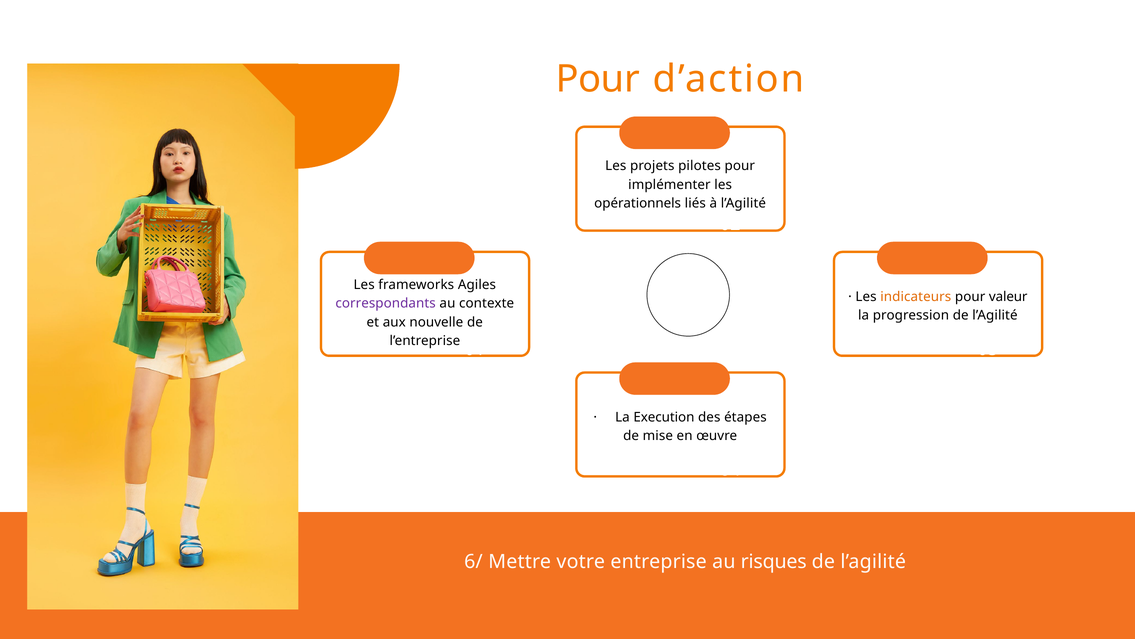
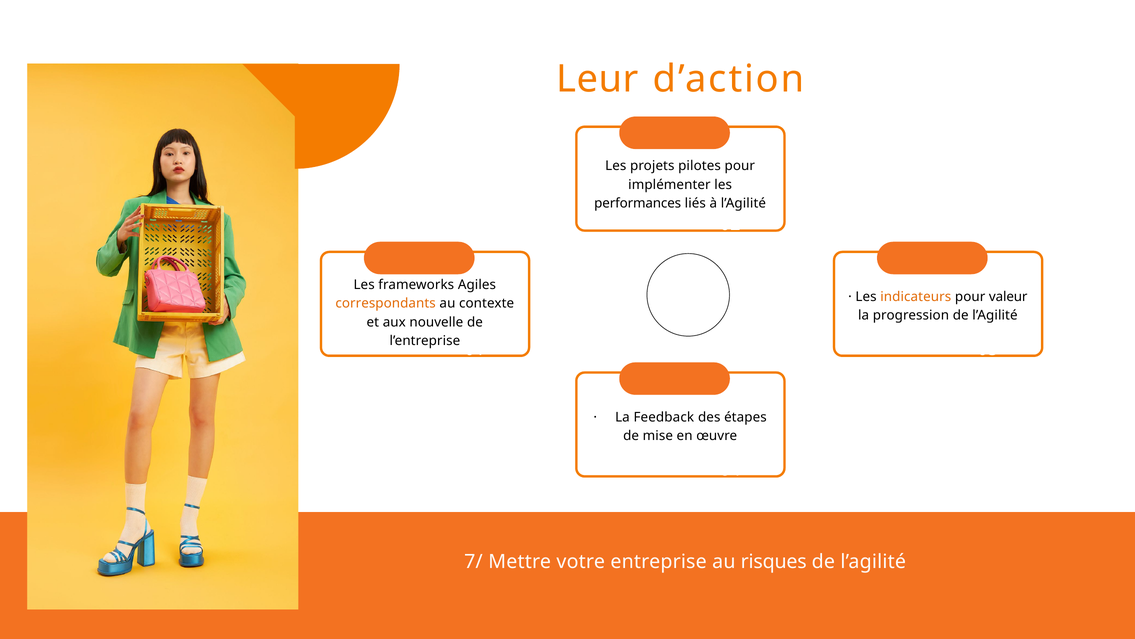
Pour at (598, 79): Pour -> Leur
opérationnels: opérationnels -> performances
correspondants colour: purple -> orange
Execution: Execution -> Feedback
6/: 6/ -> 7/
